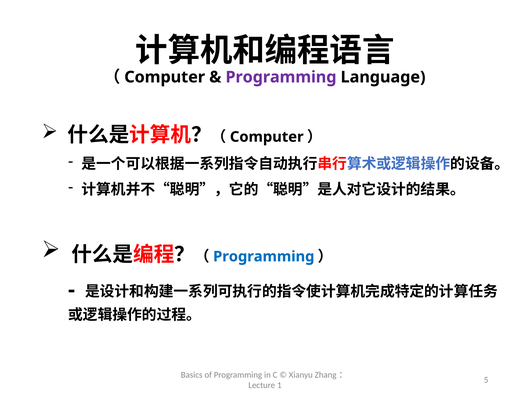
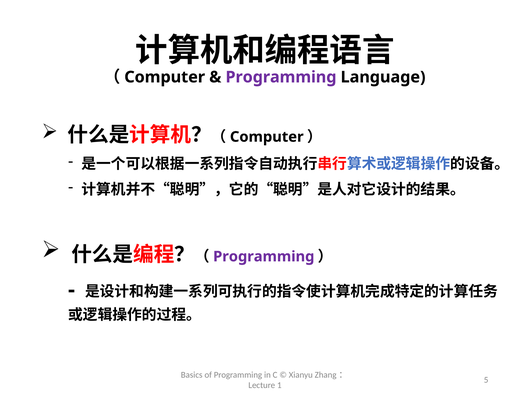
Programming at (264, 256) colour: blue -> purple
